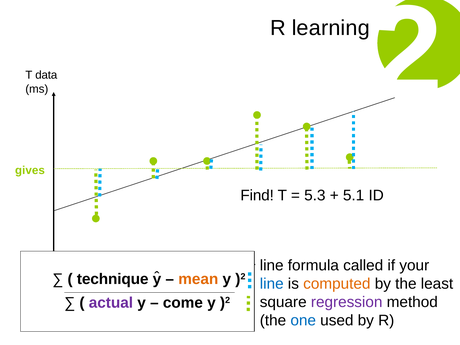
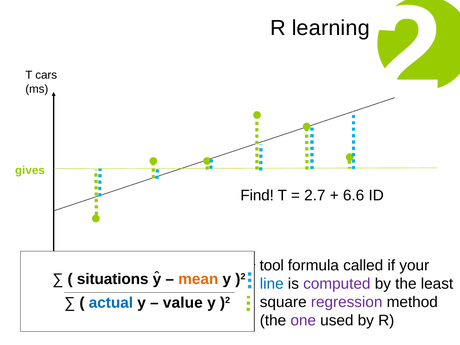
data: data -> cars
5.3: 5.3 -> 2.7
5.1: 5.1 -> 6.6
line at (272, 265): line -> tool
technique: technique -> situations
computed colour: orange -> purple
actual colour: purple -> blue
come: come -> value
one colour: blue -> purple
